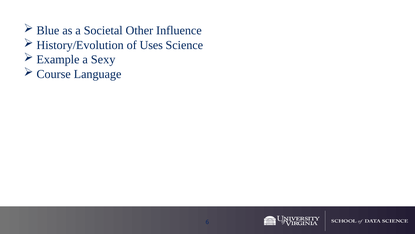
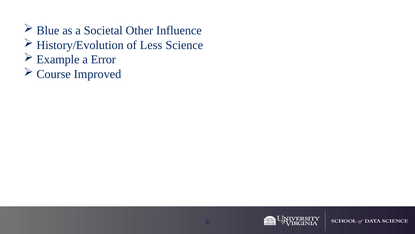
Uses: Uses -> Less
Sexy: Sexy -> Error
Language: Language -> Improved
